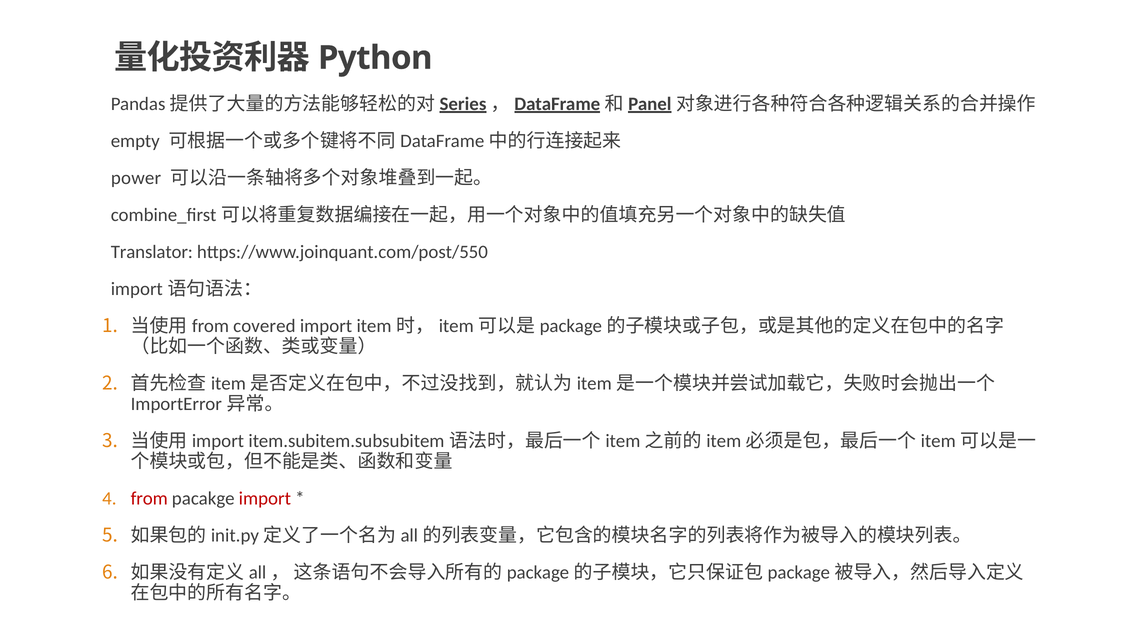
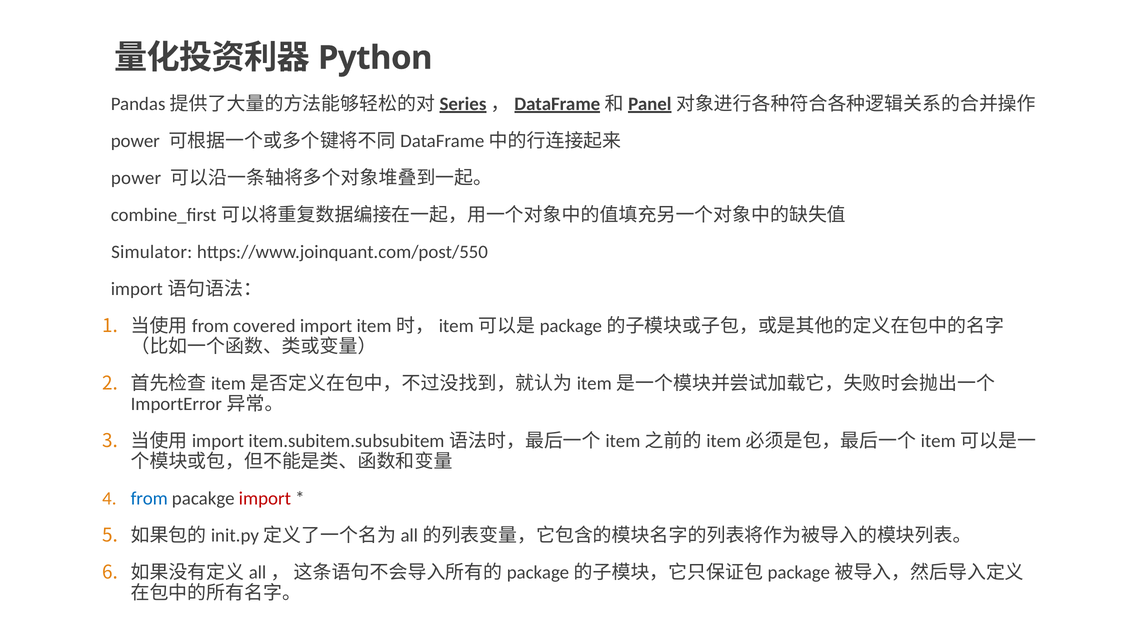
empty at (135, 141): empty -> power
Translator: Translator -> Simulator
from colour: red -> blue
